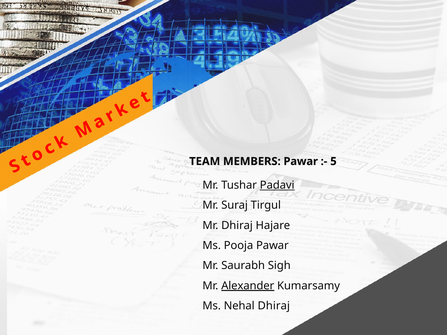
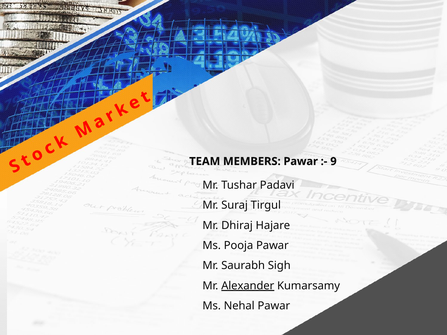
5: 5 -> 9
Padavi underline: present -> none
Nehal Dhiraj: Dhiraj -> Pawar
